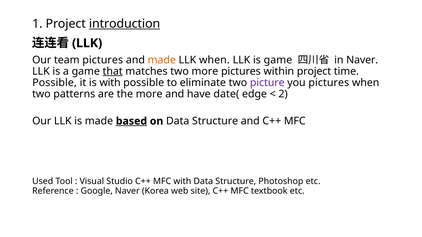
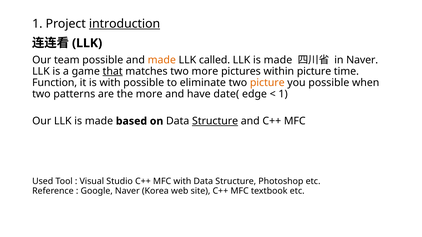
team pictures: pictures -> possible
LLK when: when -> called
game at (278, 60): game -> made
within project: project -> picture
Possible at (55, 83): Possible -> Function
picture at (267, 83) colour: purple -> orange
you pictures: pictures -> possible
2 at (283, 94): 2 -> 1
based underline: present -> none
Structure at (215, 121) underline: none -> present
